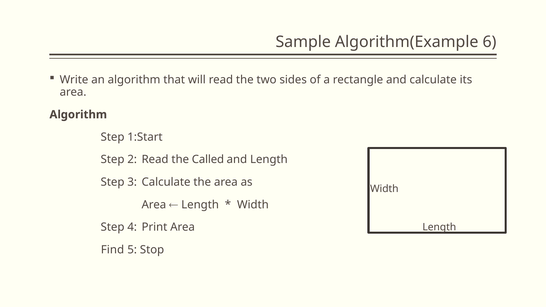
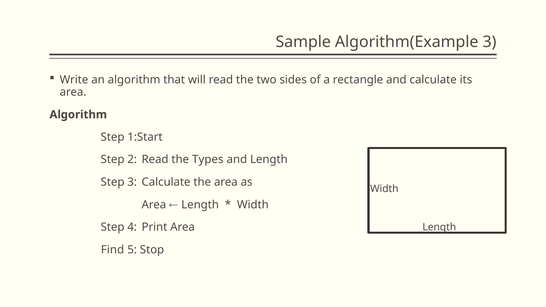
Algorithm(Example 6: 6 -> 3
Called: Called -> Types
